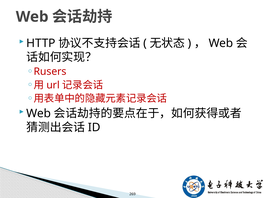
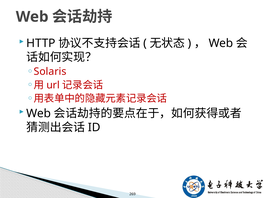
Rusers: Rusers -> Solaris
